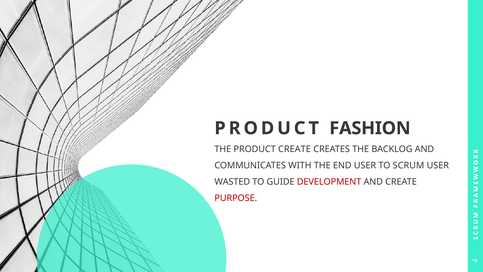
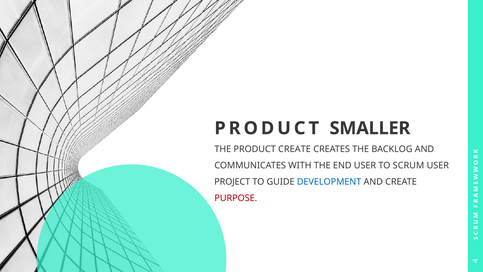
FASHION: FASHION -> SMALLER
WASTED: WASTED -> PROJECT
DEVELOPMENT colour: red -> blue
